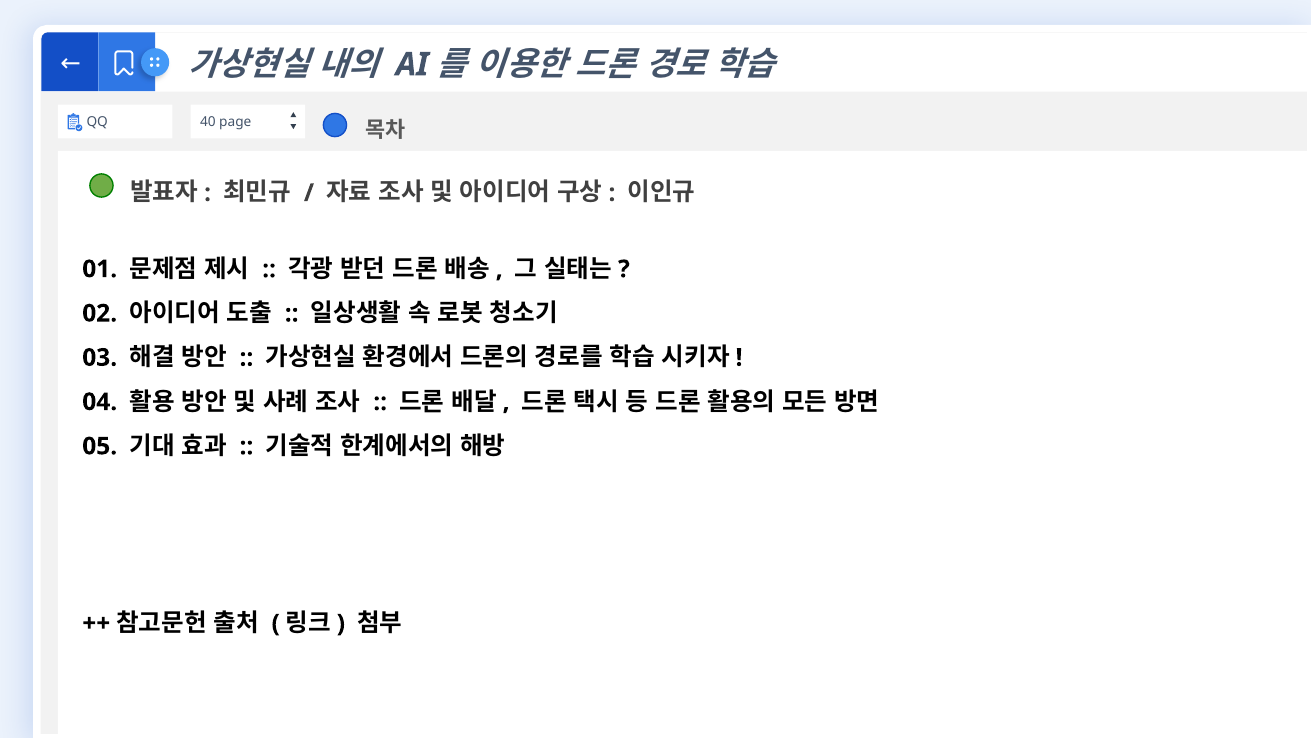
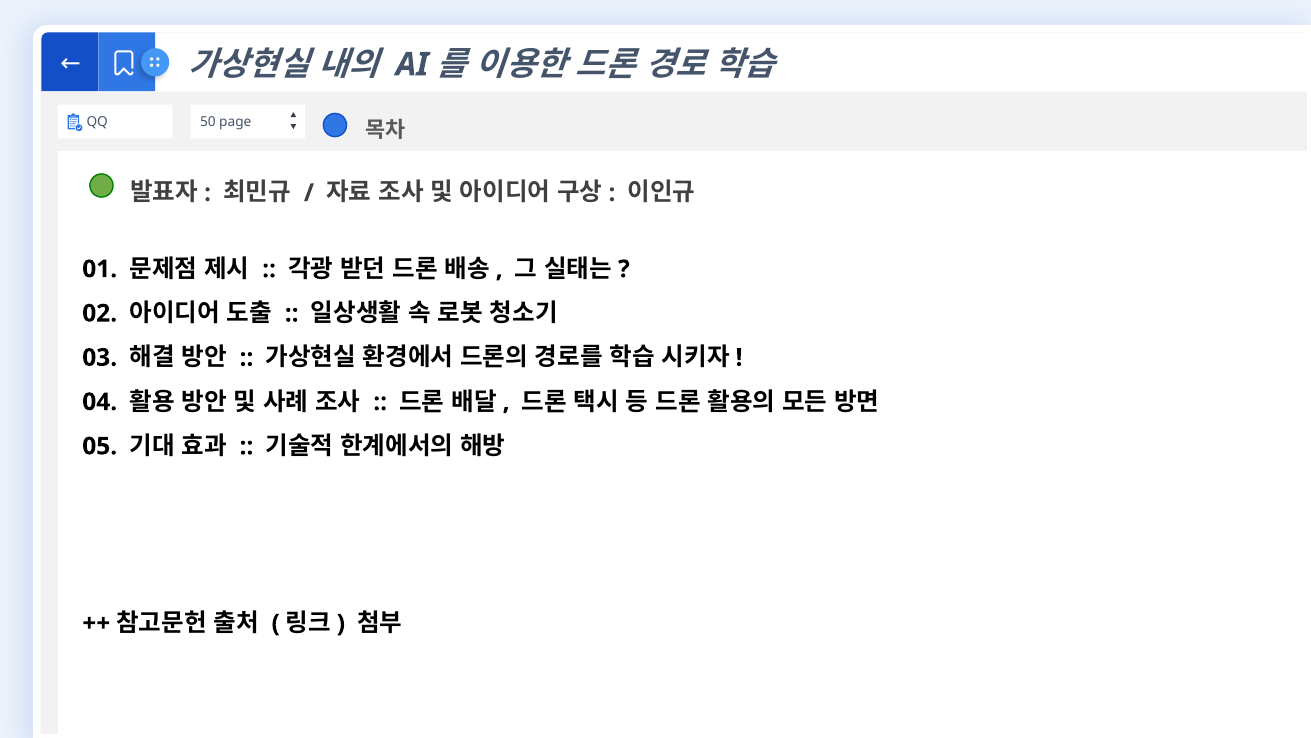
40: 40 -> 50
